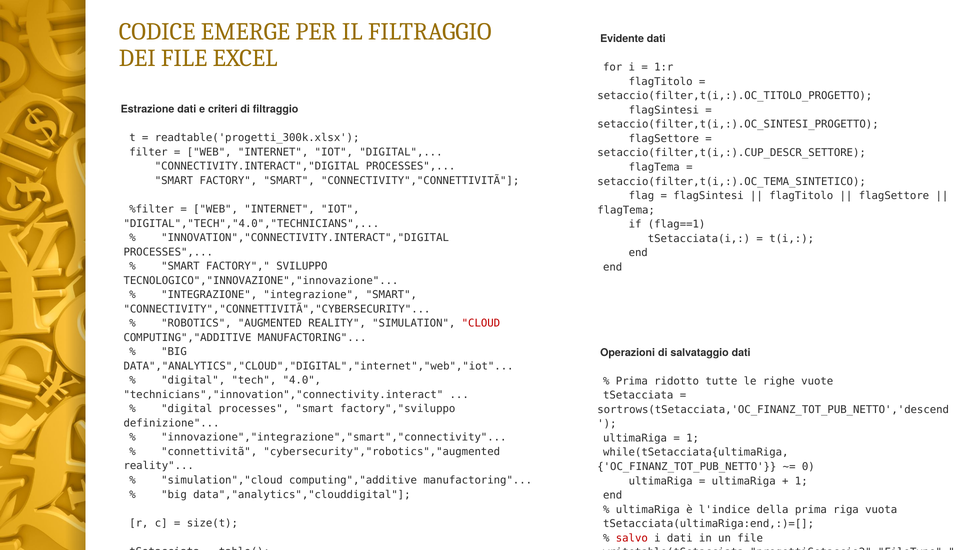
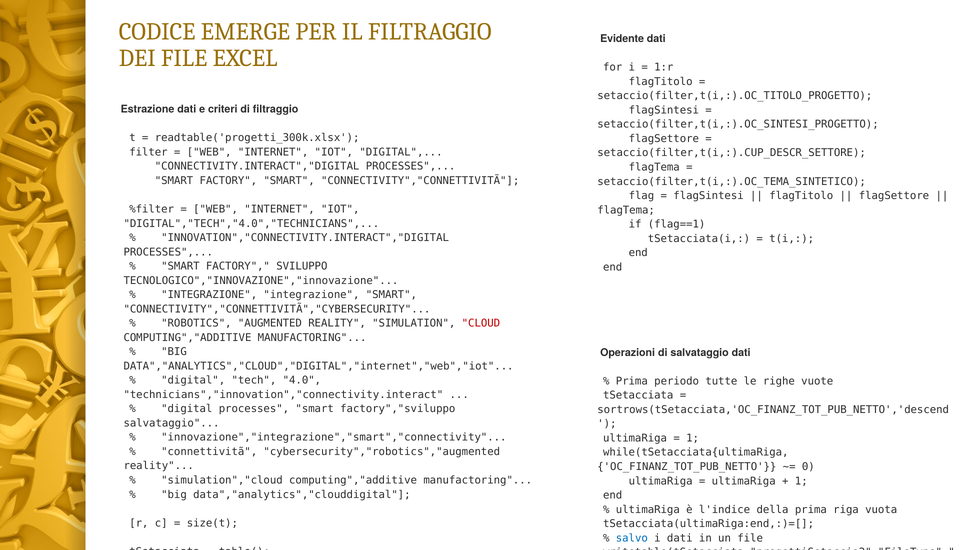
ridotto: ridotto -> periodo
definizione at (172, 423): definizione -> salvataggio
salvo colour: red -> blue
